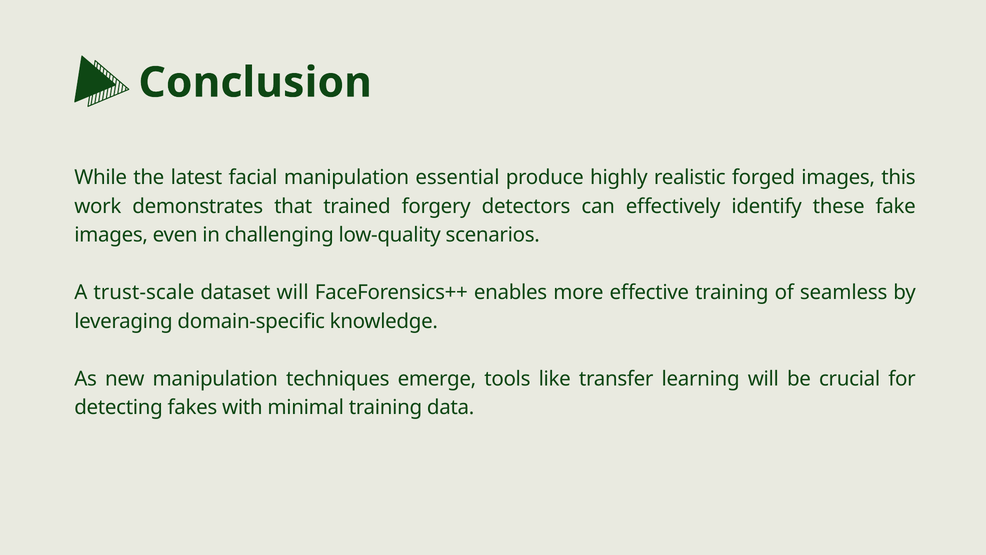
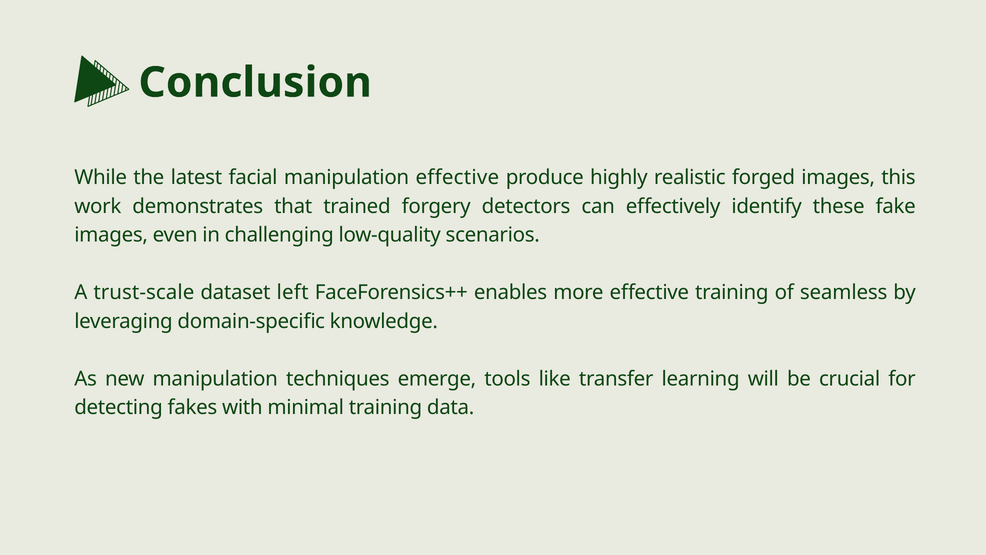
manipulation essential: essential -> effective
dataset will: will -> left
